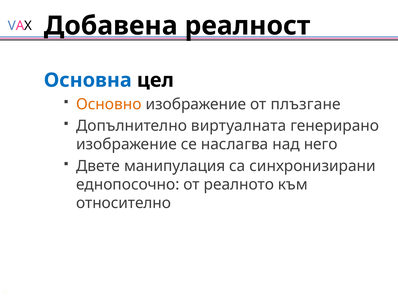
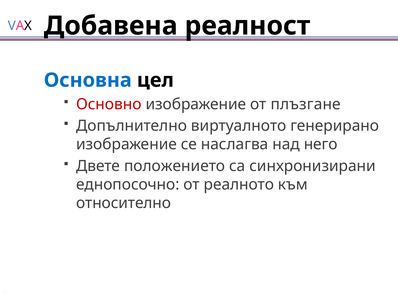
Основно colour: orange -> red
виртуалната: виртуалната -> виртуалното
манипулация: манипулация -> положението
